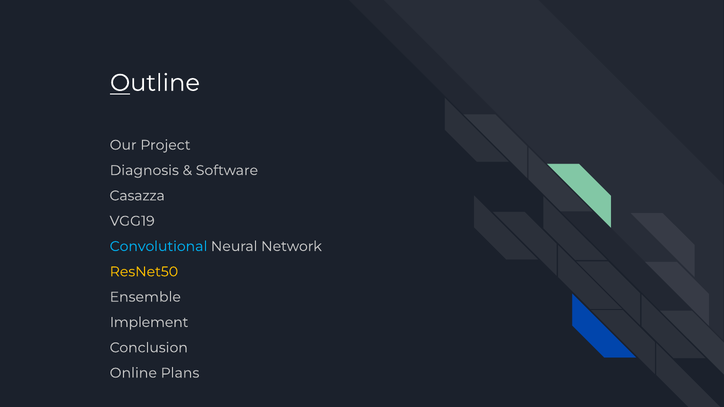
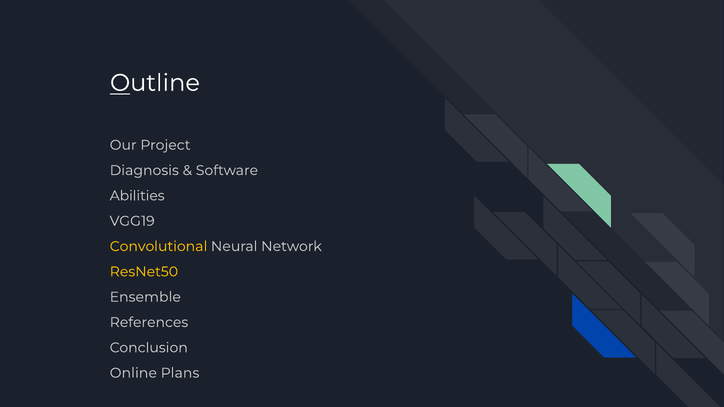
Casazza: Casazza -> Abilities
Convolutional colour: light blue -> yellow
Implement: Implement -> References
